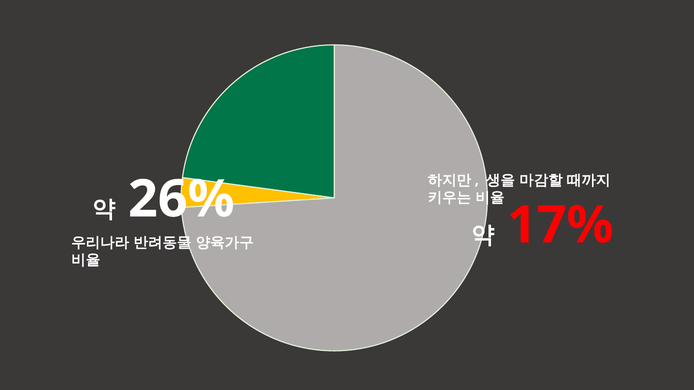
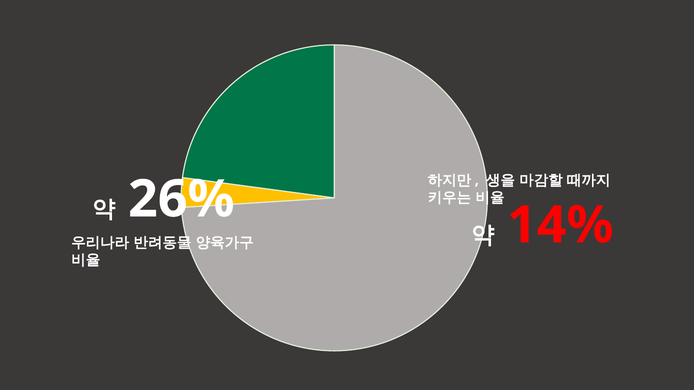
17%: 17% -> 14%
